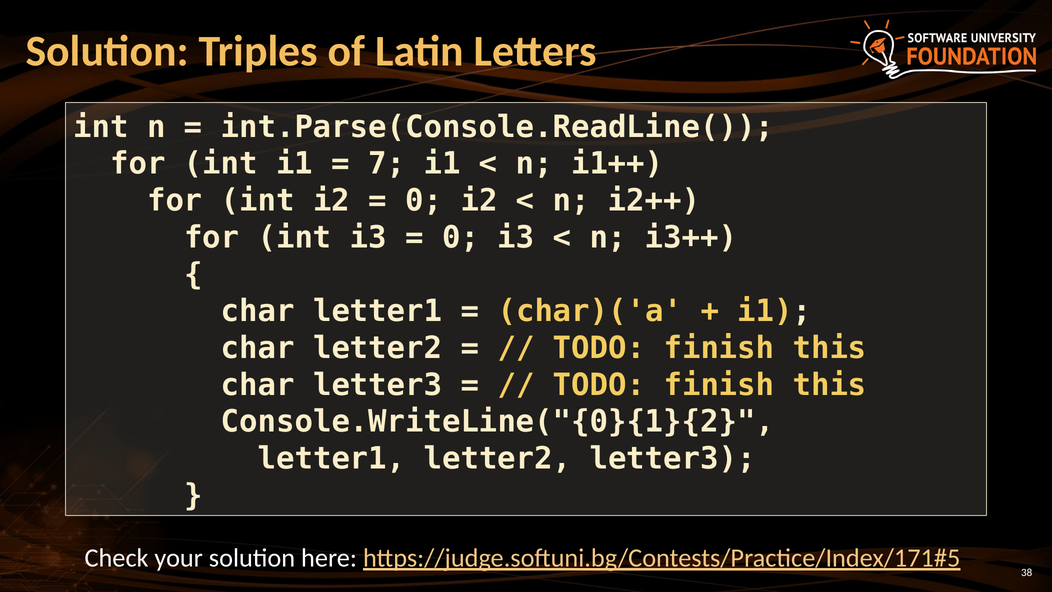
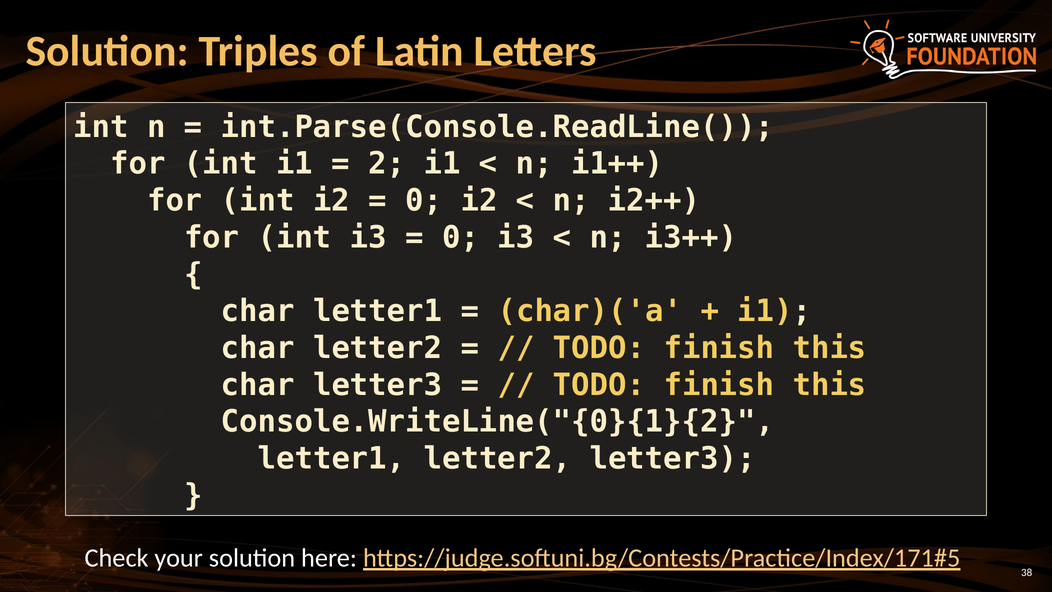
7: 7 -> 2
